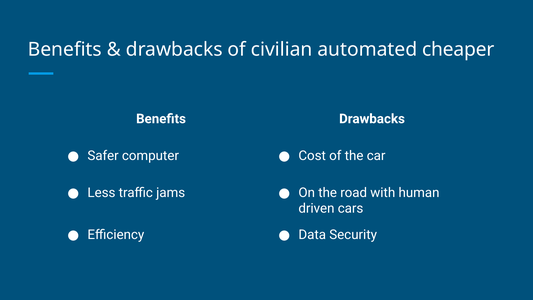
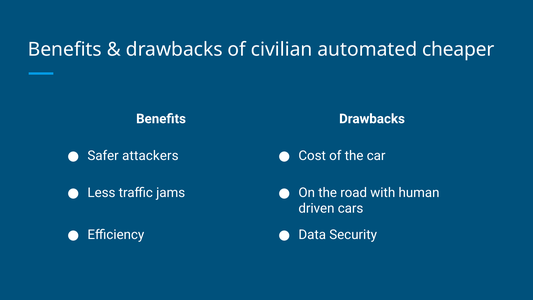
computer: computer -> attackers
